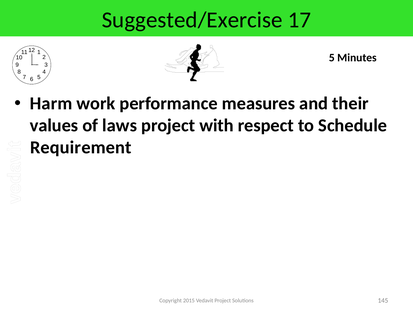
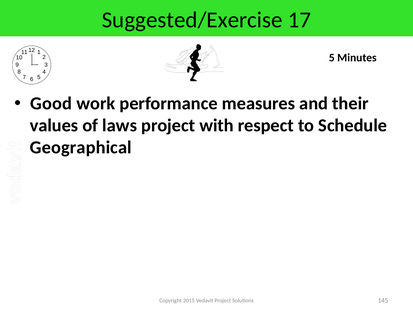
Harm: Harm -> Good
Requirement: Requirement -> Geographical
